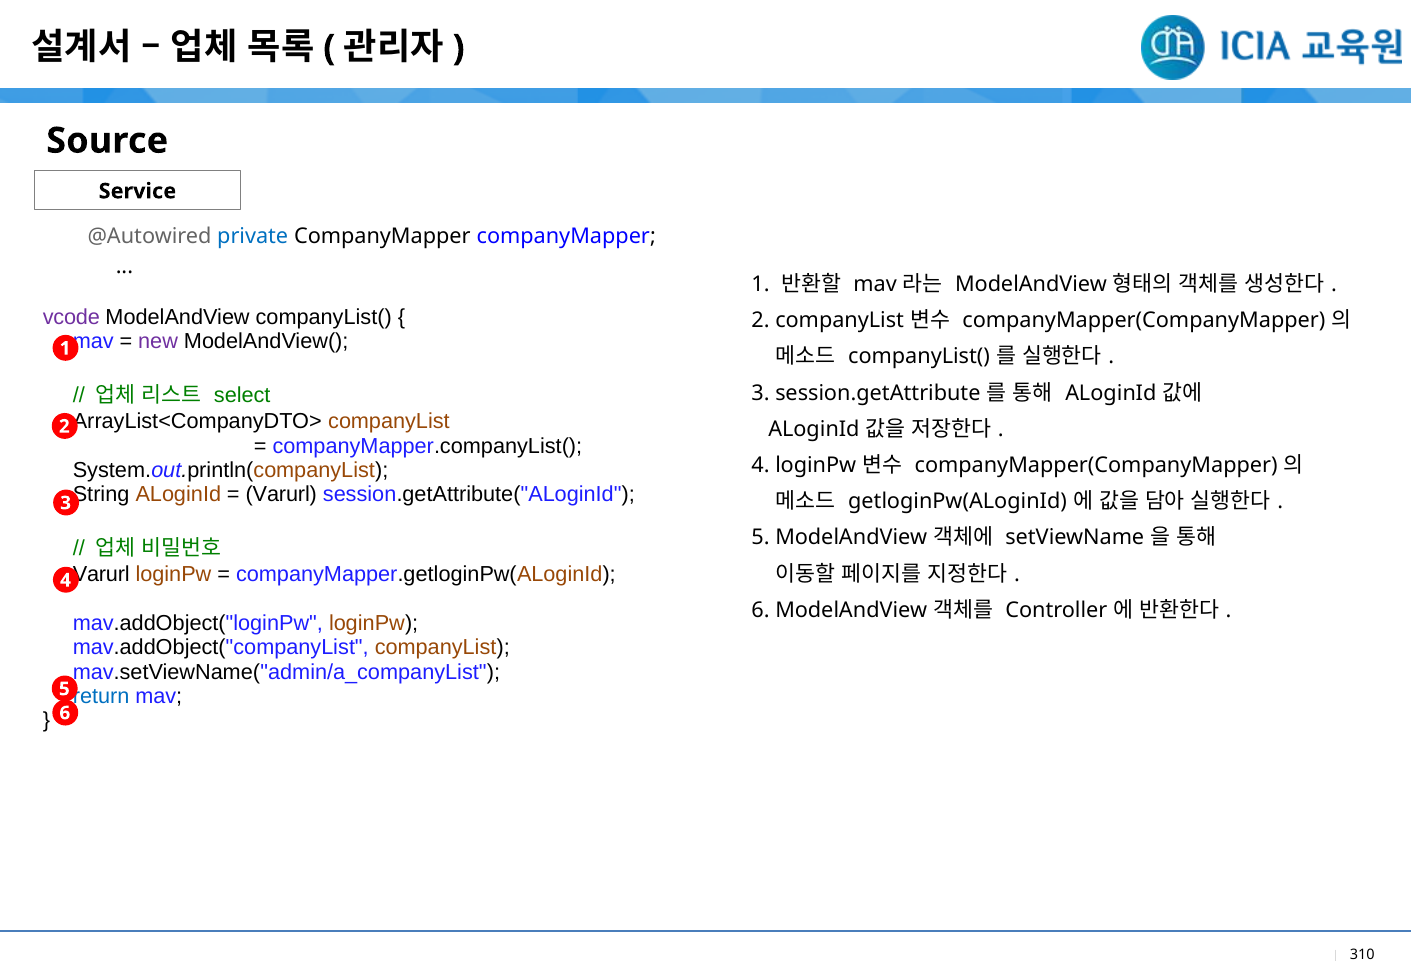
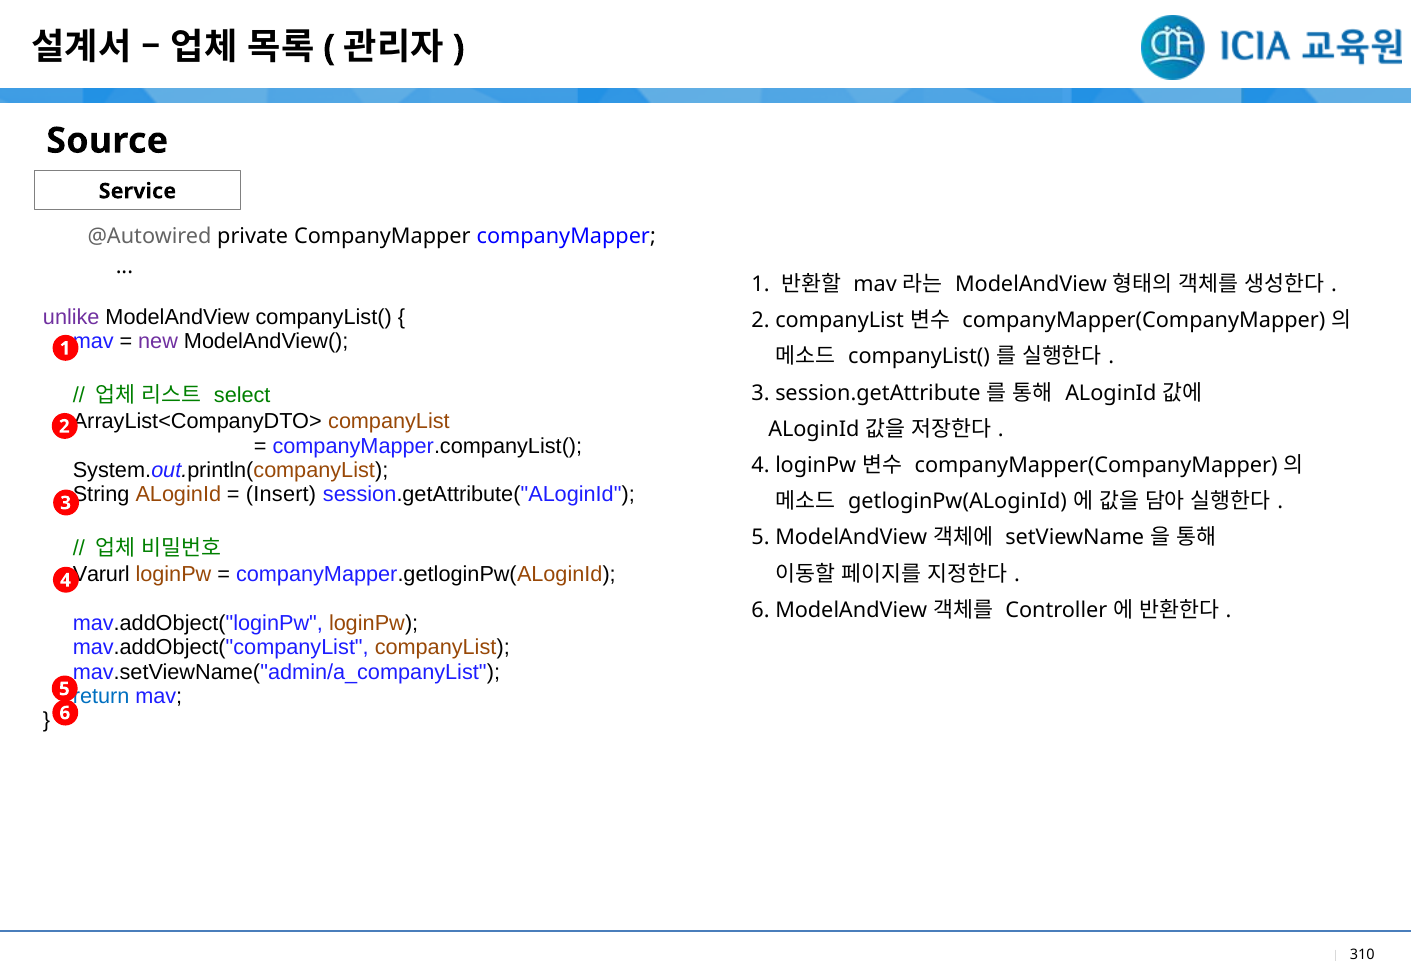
private colour: blue -> black
vcode: vcode -> unlike
Varurl at (281, 495): Varurl -> Insert
